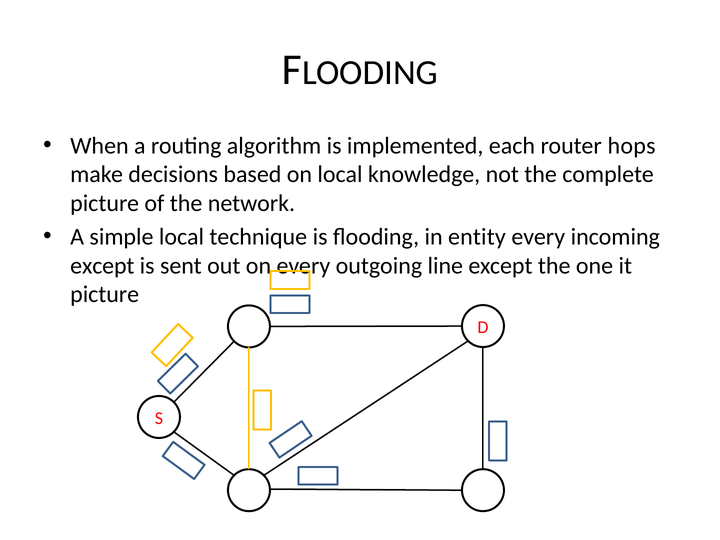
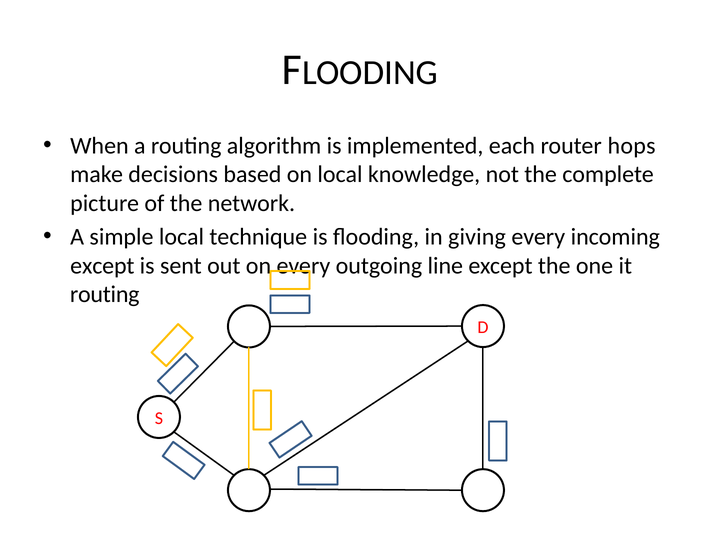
entity: entity -> giving
picture at (105, 294): picture -> routing
